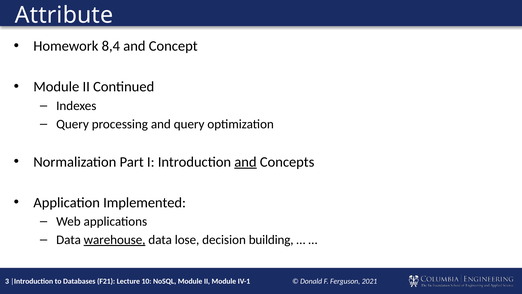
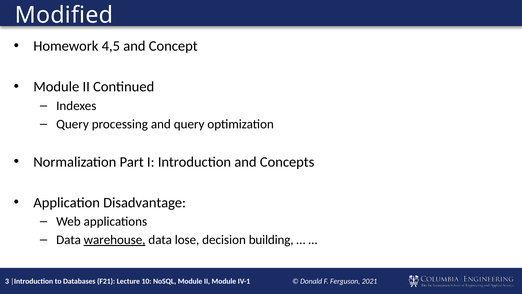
Attribute: Attribute -> Modified
8,4: 8,4 -> 4,5
and at (245, 162) underline: present -> none
Implemented: Implemented -> Disadvantage
